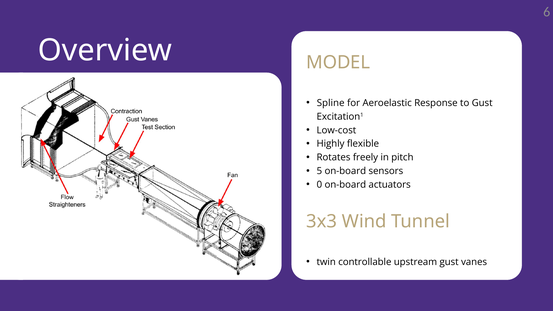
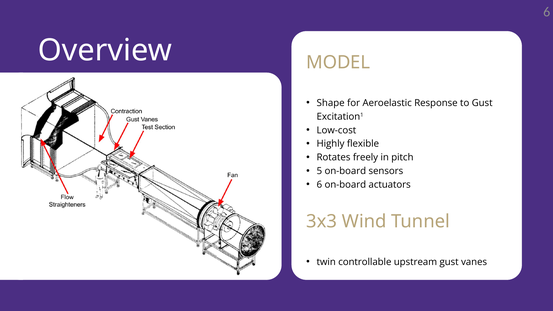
Spline: Spline -> Shape
0 at (319, 185): 0 -> 6
